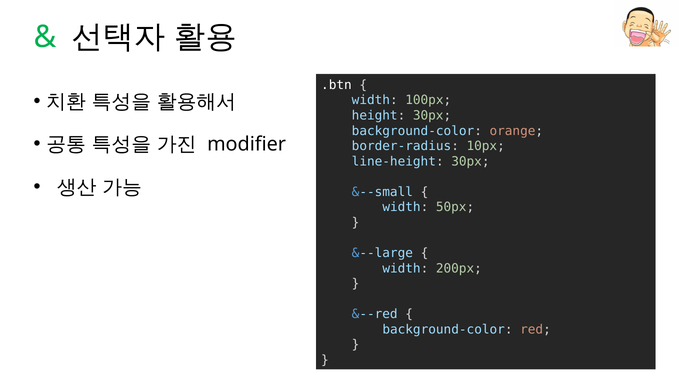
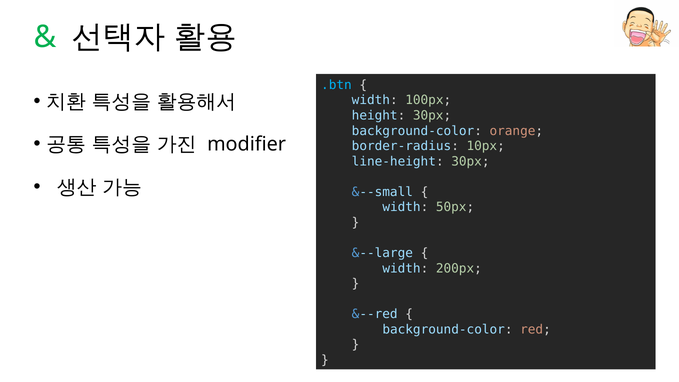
.btn colour: white -> light blue
